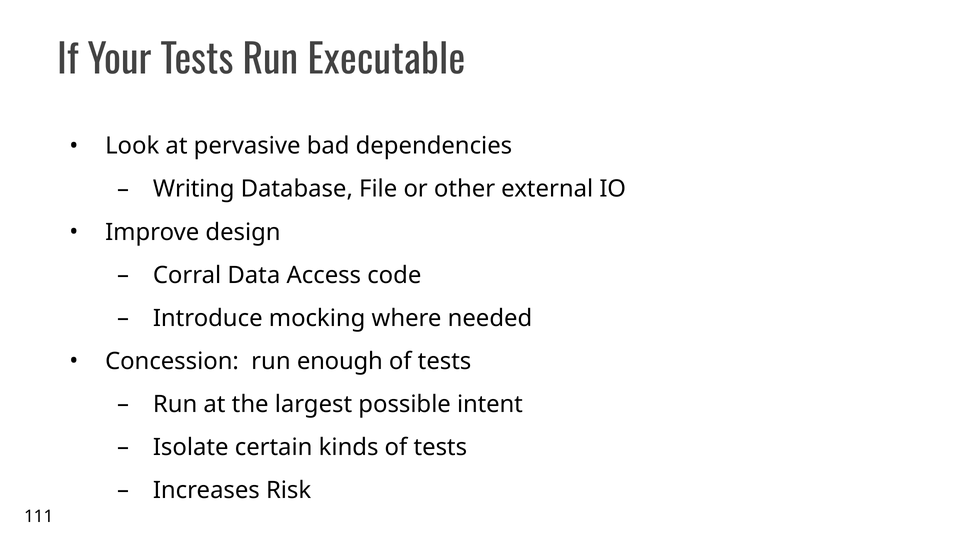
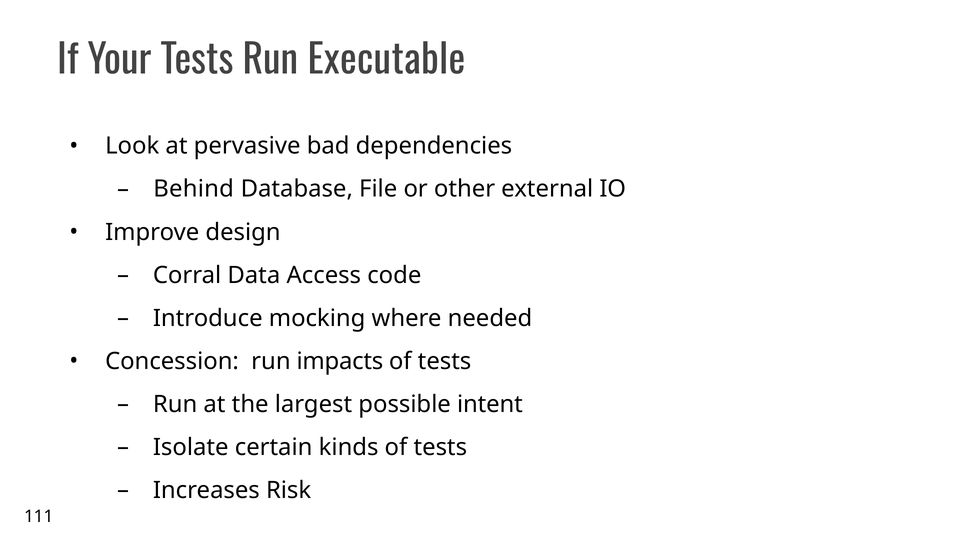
Writing: Writing -> Behind
enough: enough -> impacts
